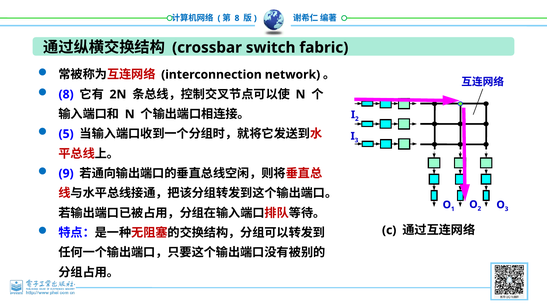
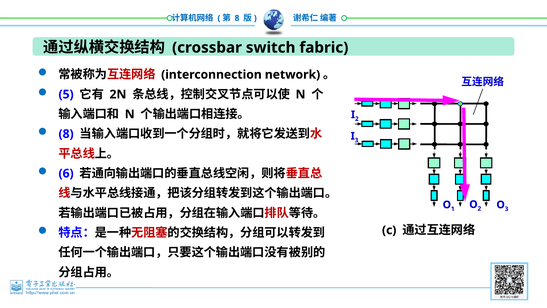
8 at (66, 94): 8 -> 5
5 at (66, 134): 5 -> 8
9: 9 -> 6
